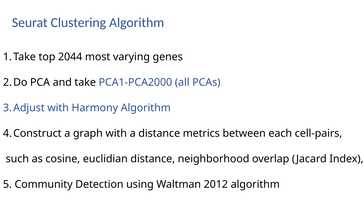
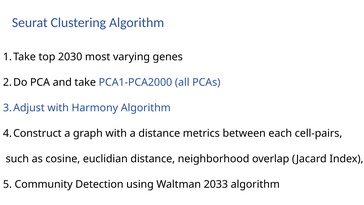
2044: 2044 -> 2030
2012: 2012 -> 2033
